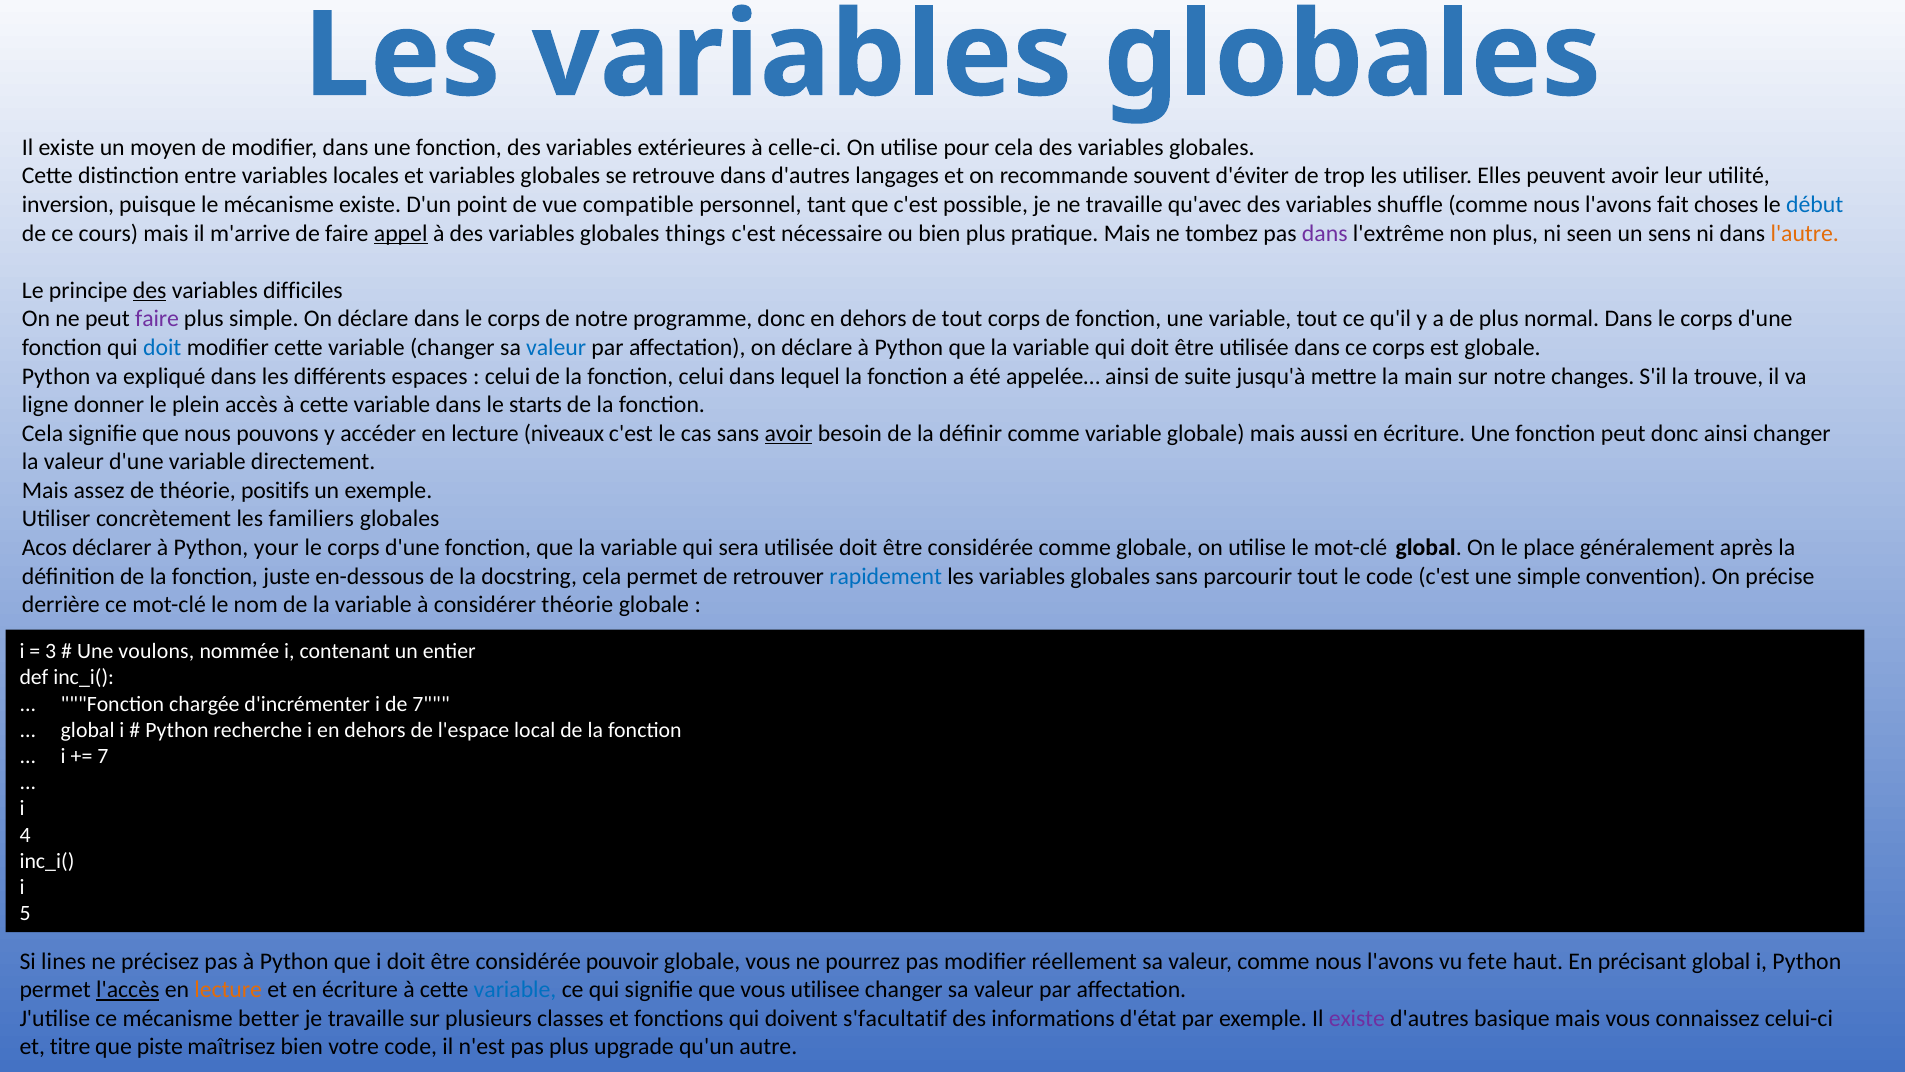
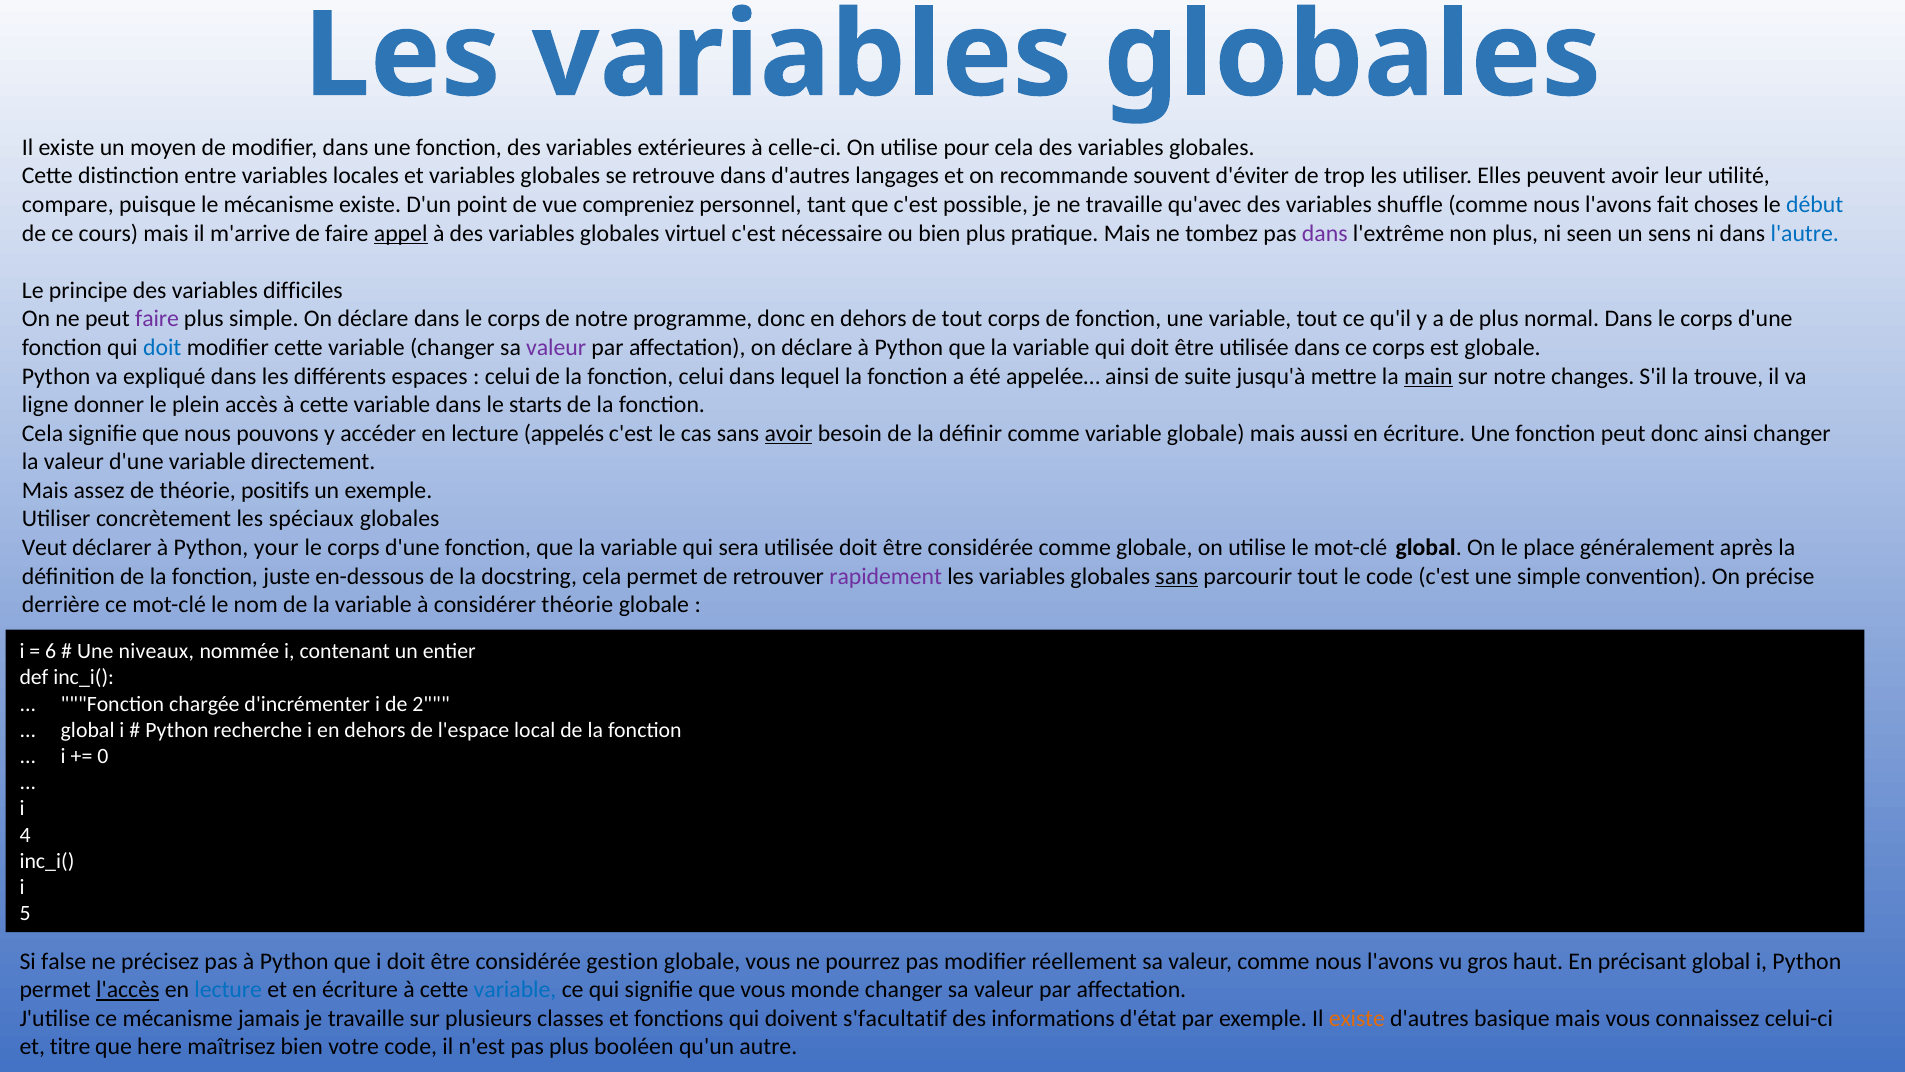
inversion: inversion -> compare
compatible: compatible -> compreniez
things: things -> virtuel
l'autre colour: orange -> blue
des at (150, 290) underline: present -> none
valeur at (556, 347) colour: blue -> purple
main underline: none -> present
niveaux: niveaux -> appelés
familiers: familiers -> spéciaux
Acos: Acos -> Veut
rapidement colour: blue -> purple
sans at (1177, 576) underline: none -> present
3: 3 -> 6
voulons: voulons -> niveaux
de 7: 7 -> 2
7 at (103, 756): 7 -> 0
lines: lines -> false
pouvoir: pouvoir -> gestion
fete: fete -> gros
lecture at (228, 989) colour: orange -> blue
utilisee: utilisee -> monde
better: better -> jamais
existe at (1357, 1018) colour: purple -> orange
piste: piste -> here
upgrade: upgrade -> booléen
